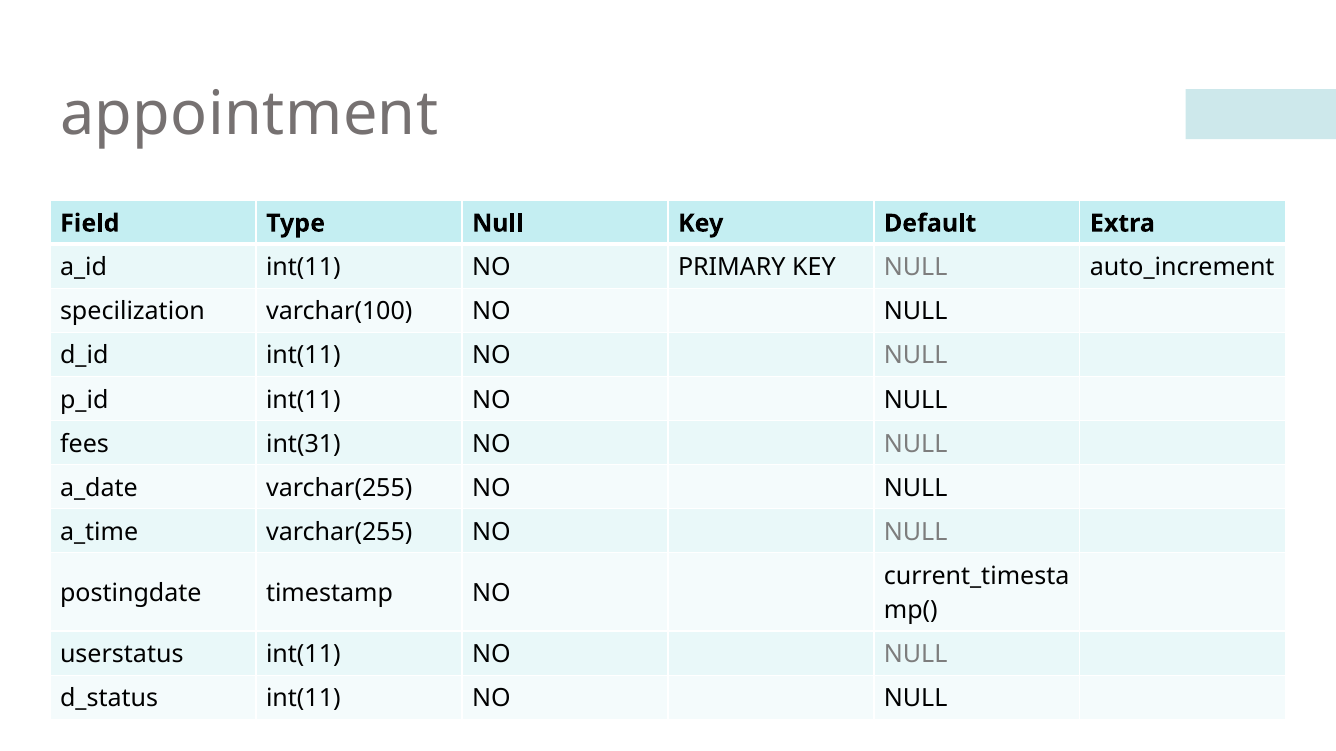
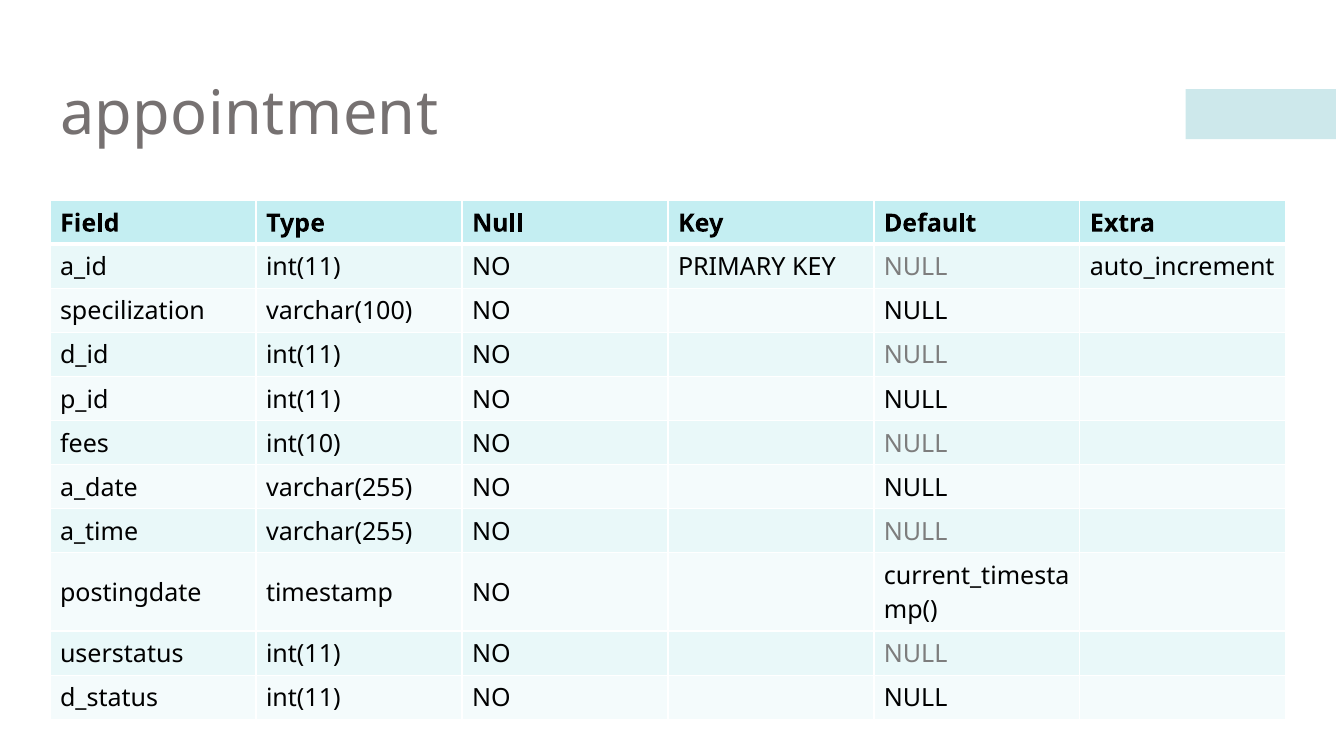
int(31: int(31 -> int(10
